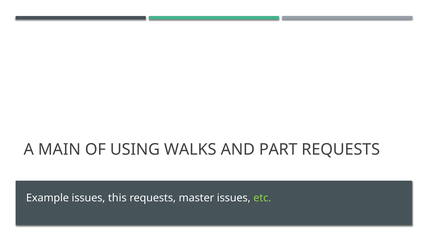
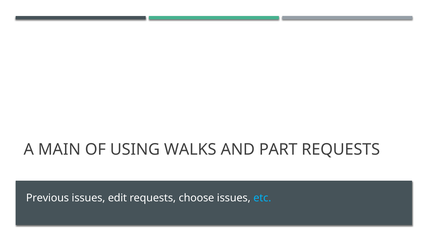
Example: Example -> Previous
this: this -> edit
master: master -> choose
etc colour: light green -> light blue
